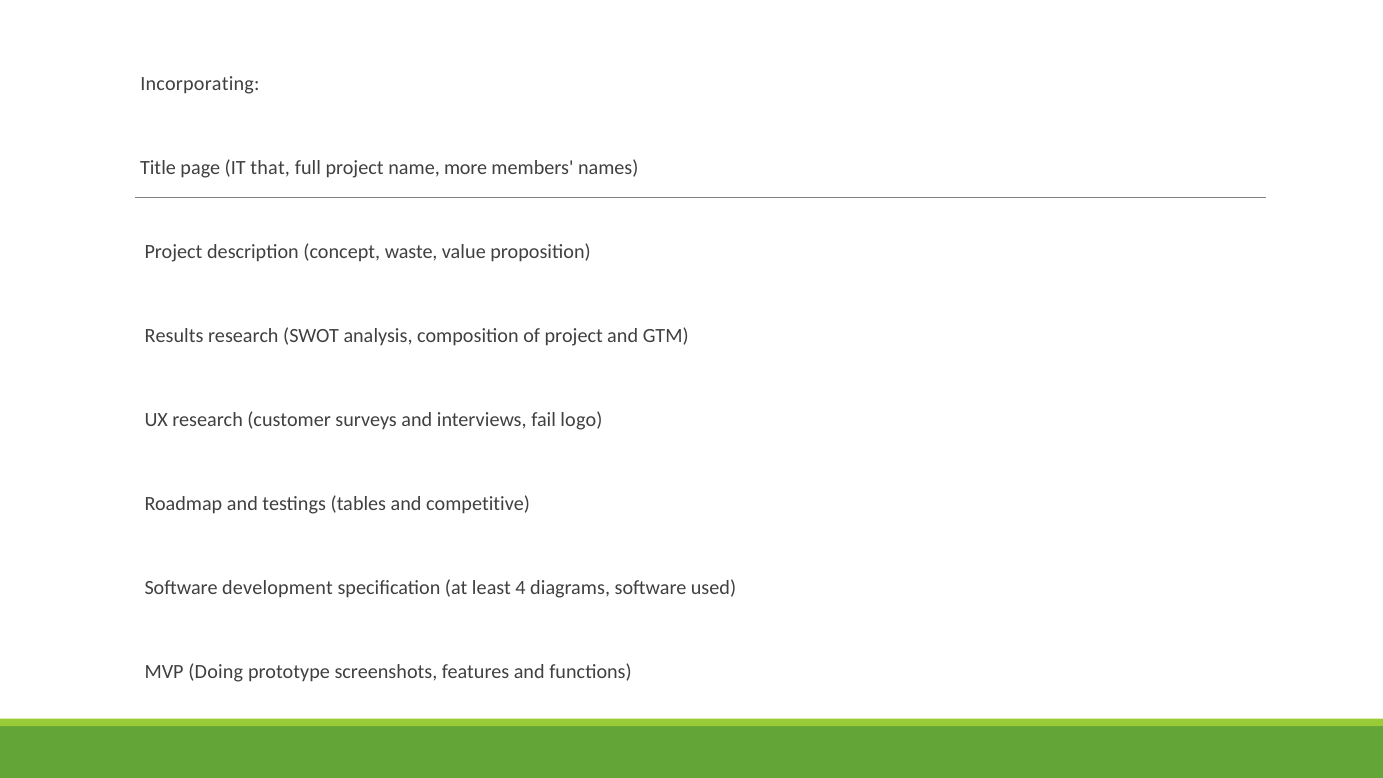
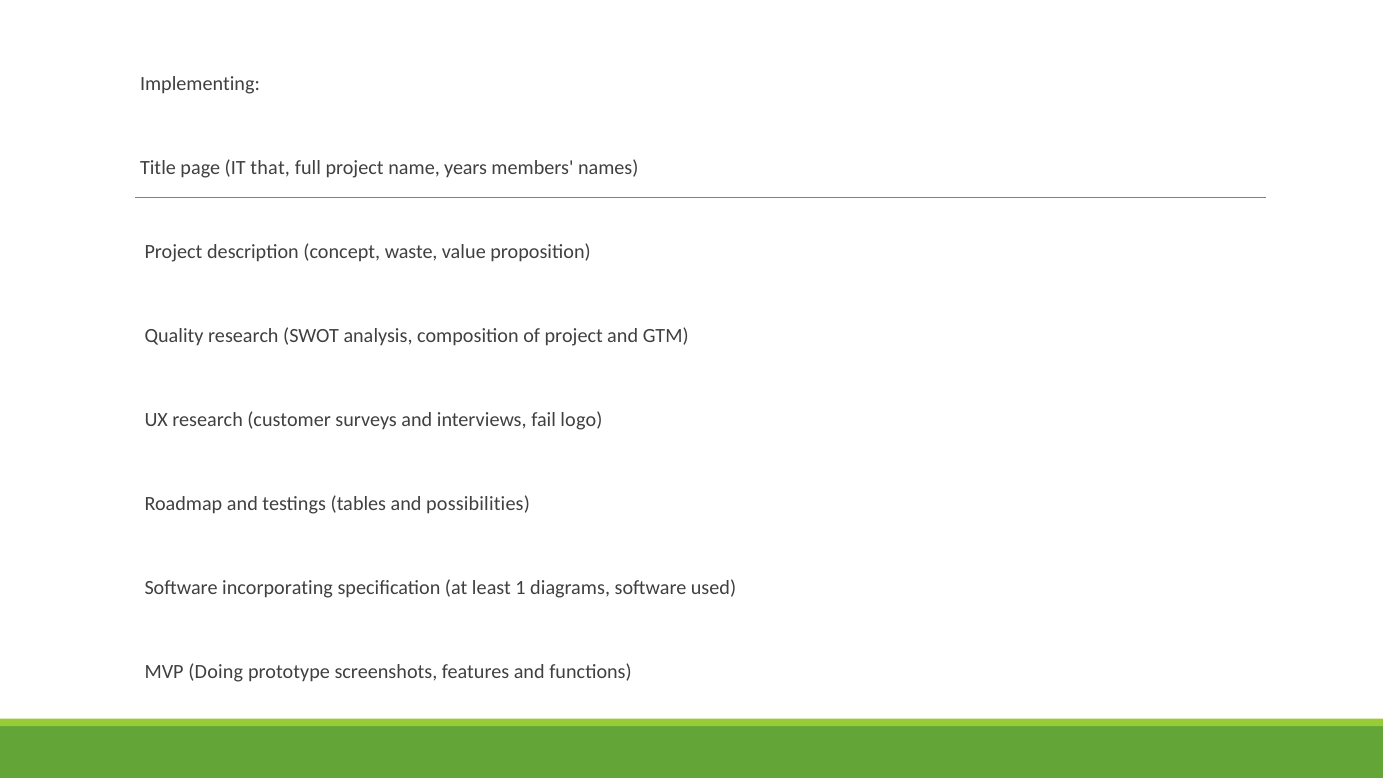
Incorporating: Incorporating -> Implementing
more: more -> years
Results: Results -> Quality
competitive: competitive -> possibilities
development: development -> incorporating
4: 4 -> 1
